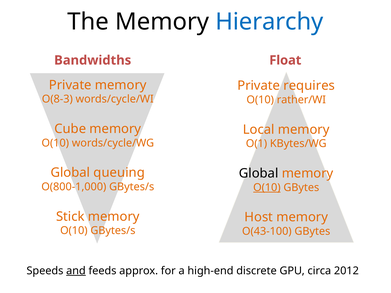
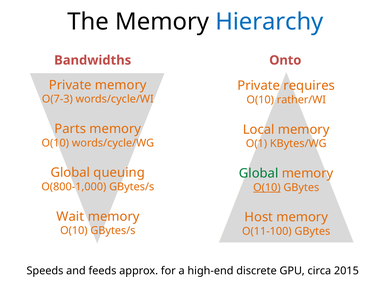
Float: Float -> Onto
O(8-3: O(8-3 -> O(7-3
Cube: Cube -> Parts
Global at (259, 173) colour: black -> green
Stick: Stick -> Wait
O(43-100: O(43-100 -> O(11-100
and underline: present -> none
2012: 2012 -> 2015
